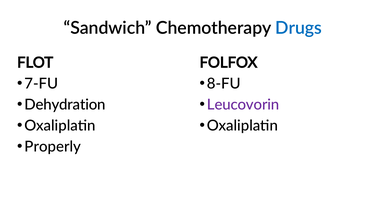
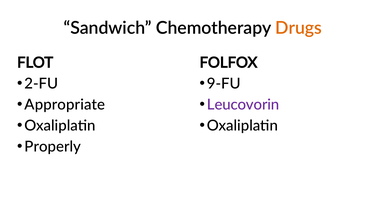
Drugs colour: blue -> orange
7-FU: 7-FU -> 2-FU
8-FU: 8-FU -> 9-FU
Dehydration: Dehydration -> Appropriate
